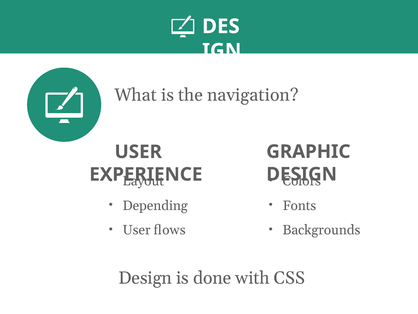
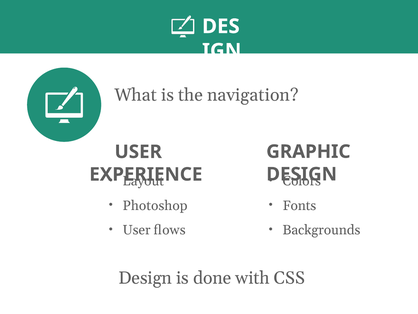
Depending: Depending -> Photoshop
